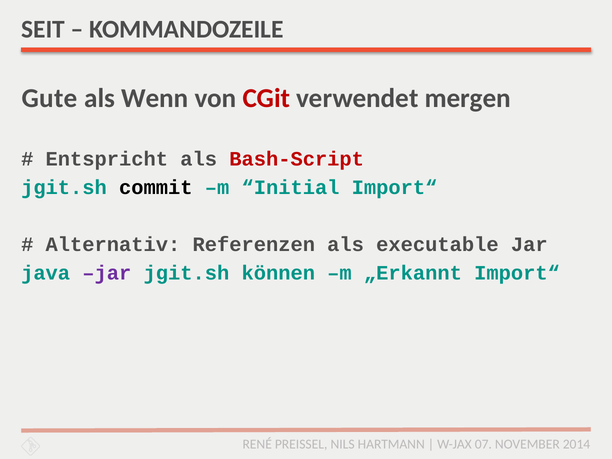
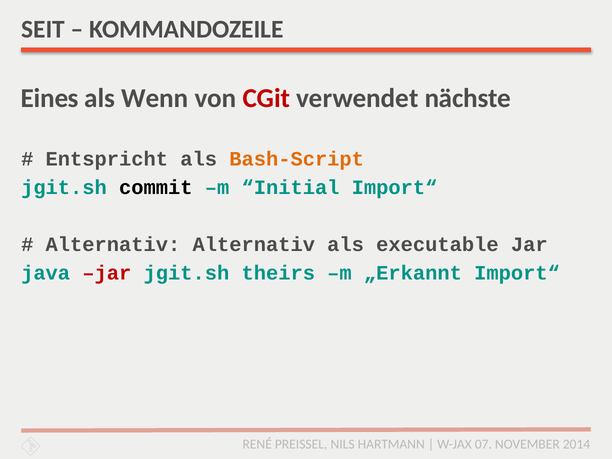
Gute: Gute -> Eines
mergen: mergen -> nächste
Bash-Script colour: red -> orange
Alternativ Referenzen: Referenzen -> Alternativ
jar at (107, 273) colour: purple -> red
können: können -> theirs
